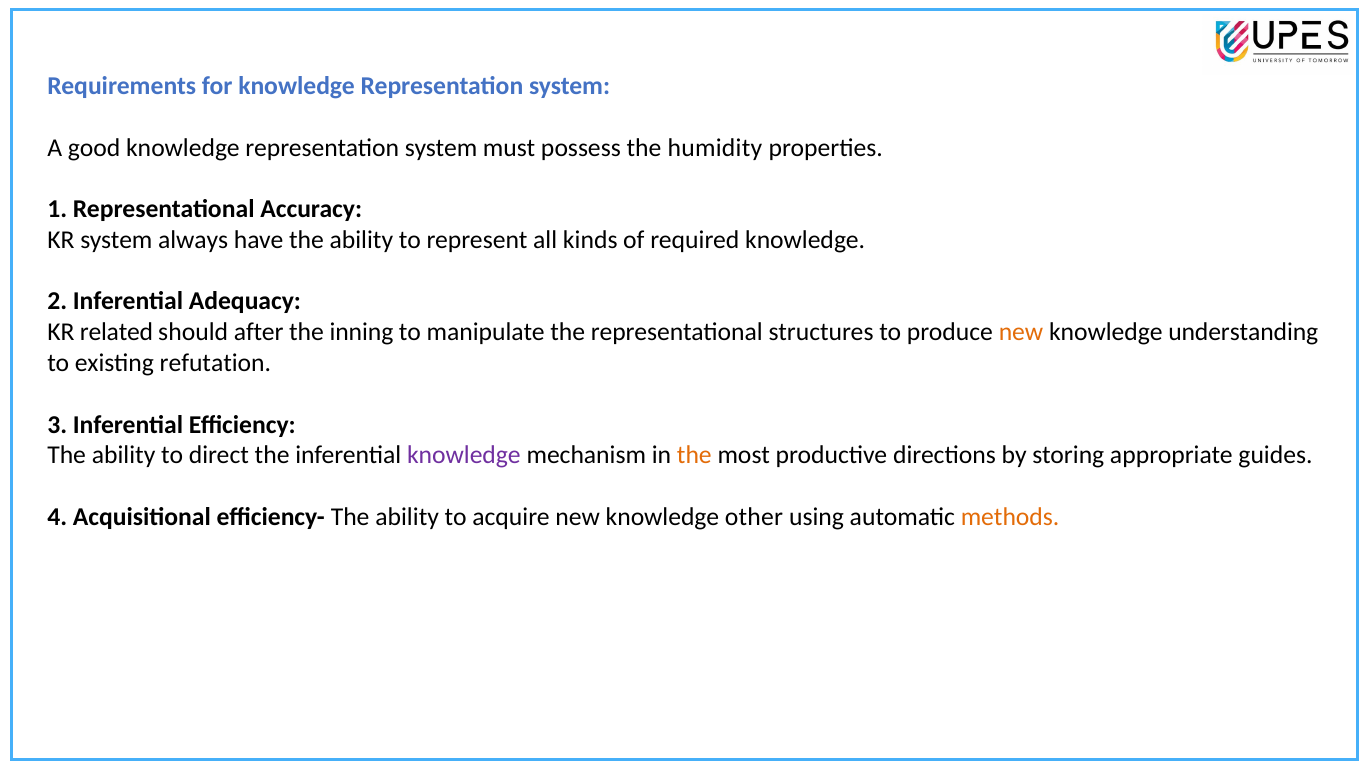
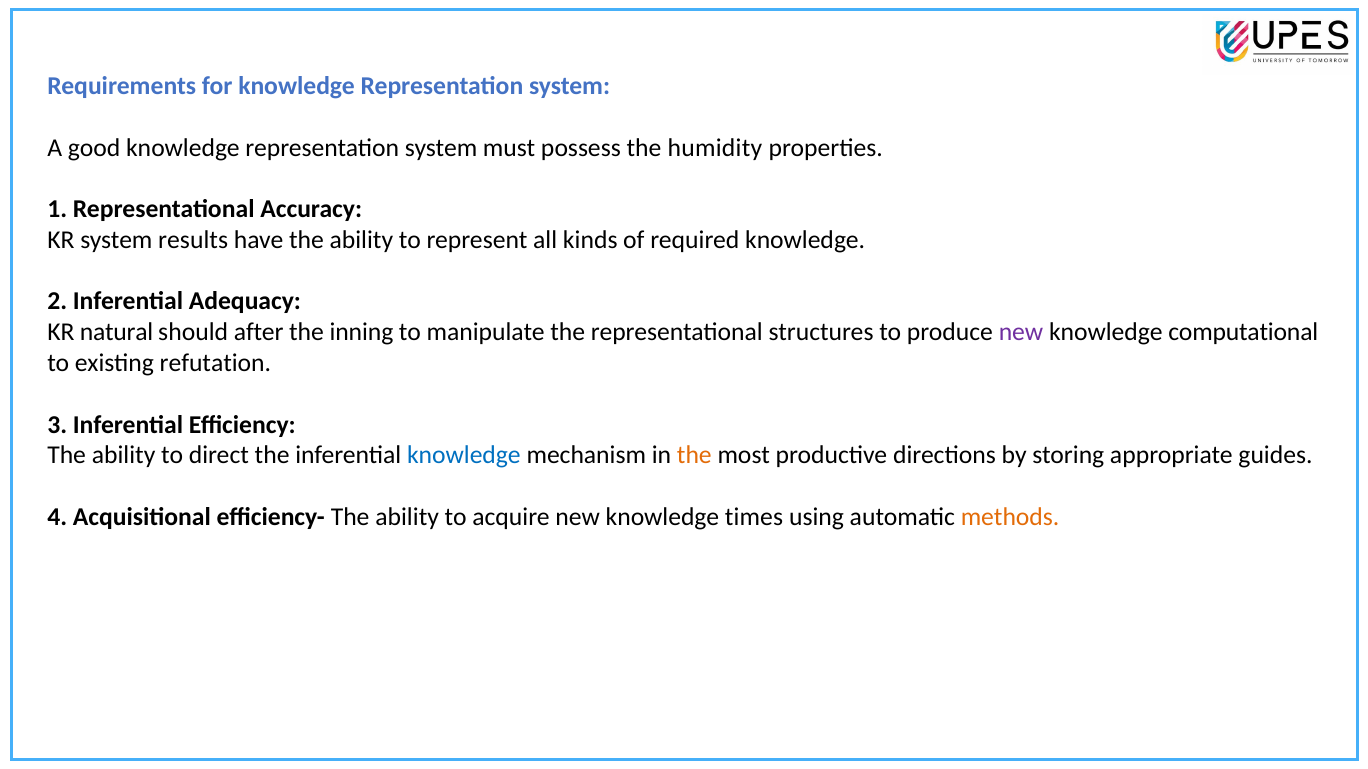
always: always -> results
related: related -> natural
new at (1021, 332) colour: orange -> purple
understanding: understanding -> computational
knowledge at (464, 456) colour: purple -> blue
other: other -> times
